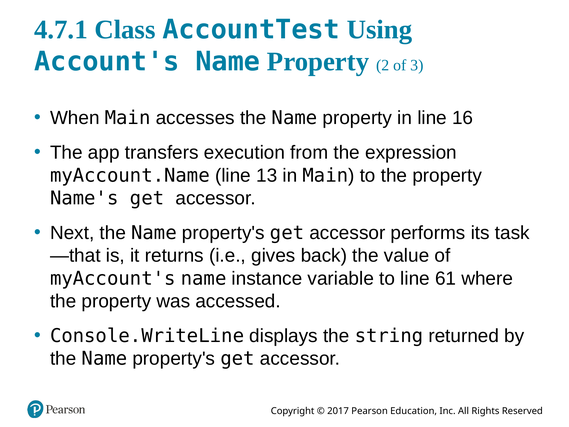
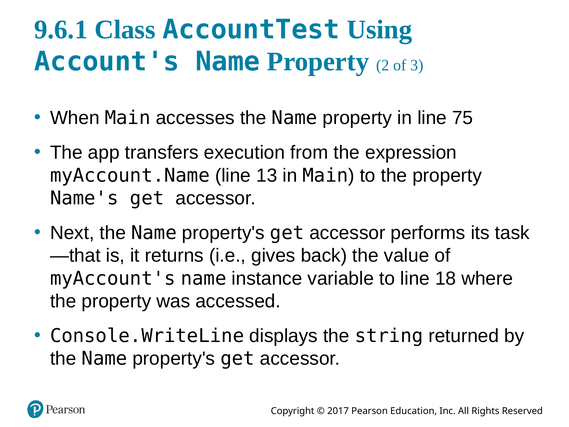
4.7.1: 4.7.1 -> 9.6.1
16: 16 -> 75
61: 61 -> 18
